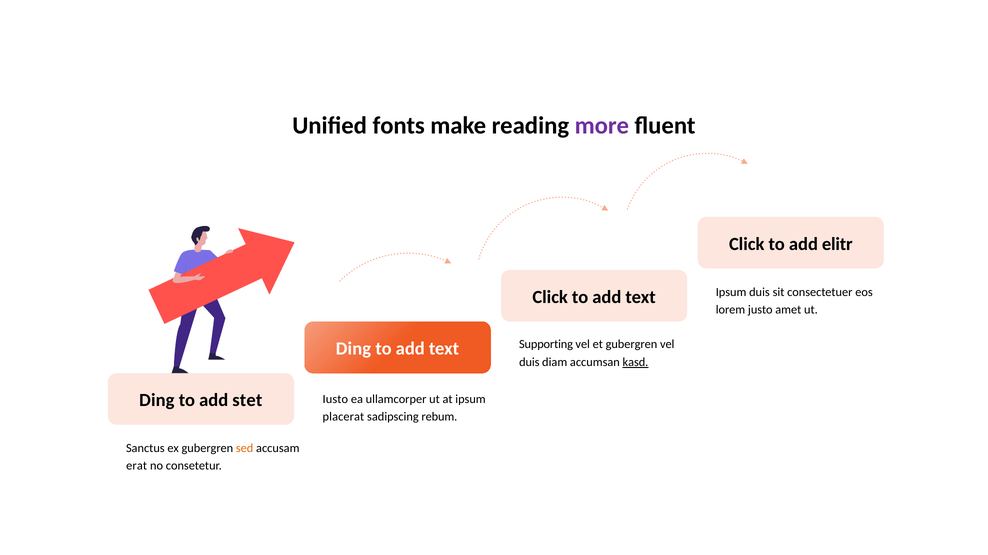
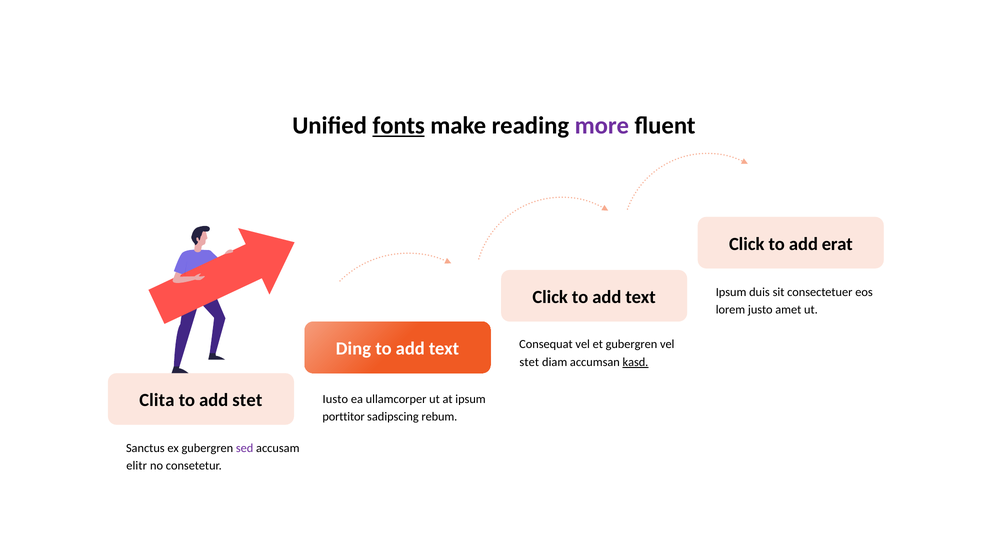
fonts underline: none -> present
elitr: elitr -> erat
Supporting: Supporting -> Consequat
duis at (529, 363): duis -> stet
Ding at (157, 401): Ding -> Clita
placerat: placerat -> porttitor
sed colour: orange -> purple
erat: erat -> elitr
